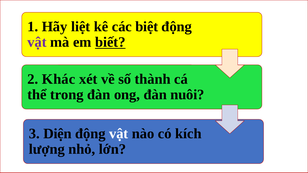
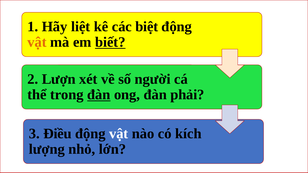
vật at (37, 42) colour: purple -> orange
Khác: Khác -> Lượn
thành: thành -> người
đàn at (99, 95) underline: none -> present
nuôi: nuôi -> phải
Diện: Diện -> Điều
